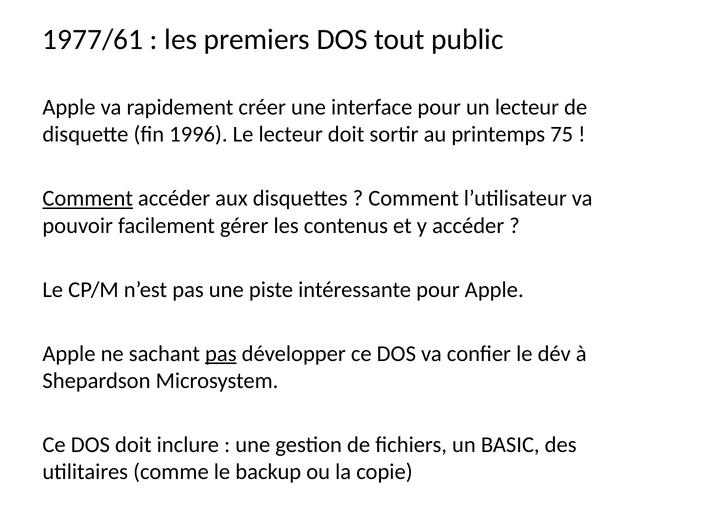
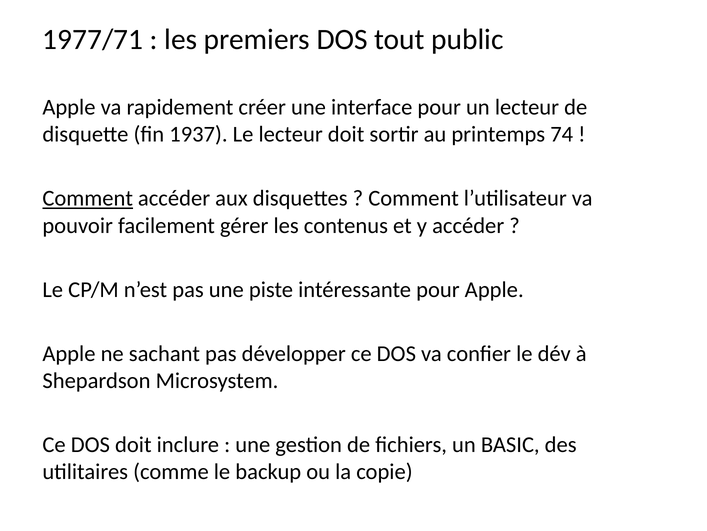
1977/61: 1977/61 -> 1977/71
1996: 1996 -> 1937
75: 75 -> 74
pas at (221, 353) underline: present -> none
